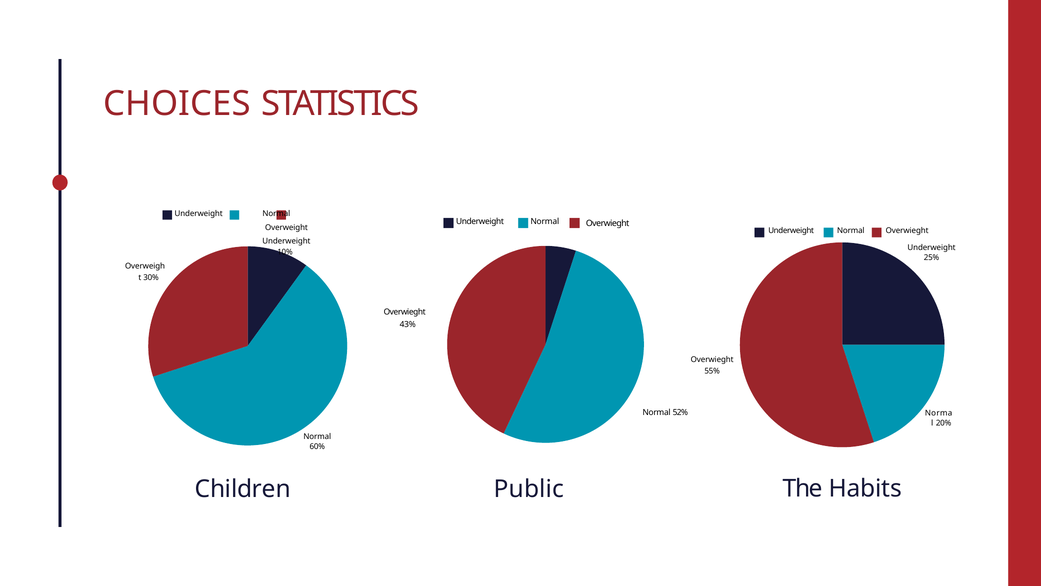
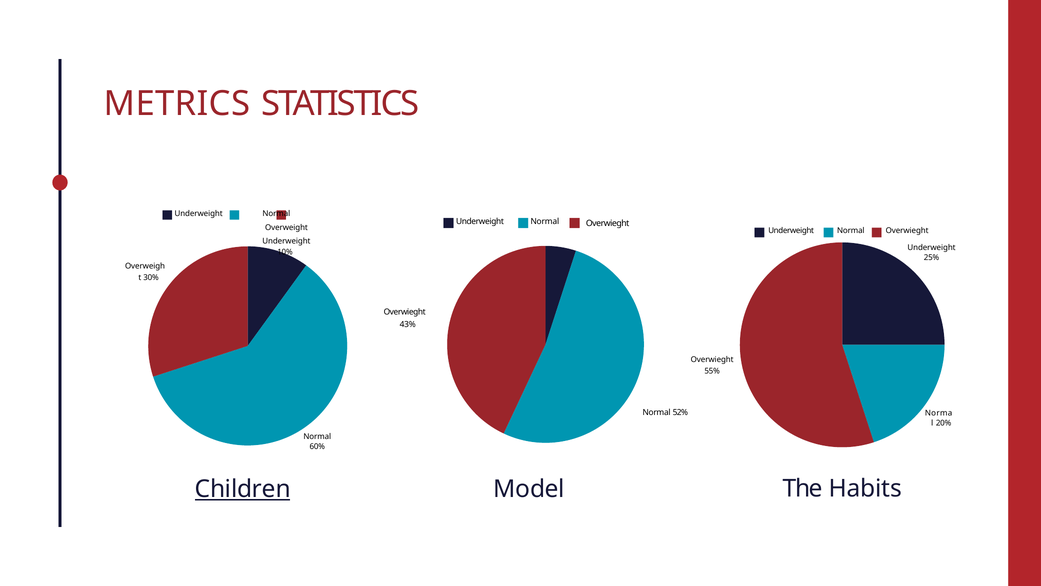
CHOICES: CHOICES -> METRICS
Public: Public -> Model
Children underline: none -> present
